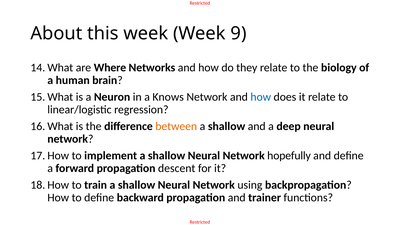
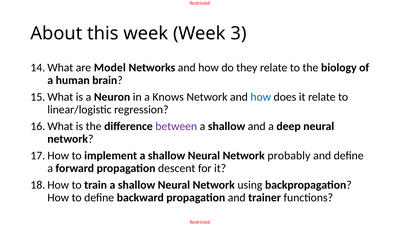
9: 9 -> 3
Where: Where -> Model
between colour: orange -> purple
hopefully: hopefully -> probably
